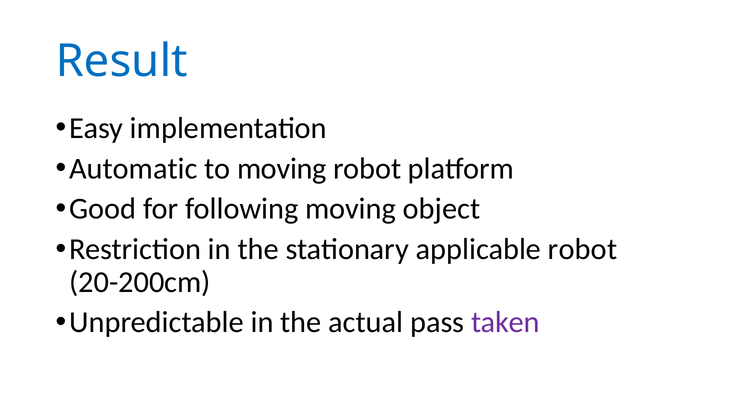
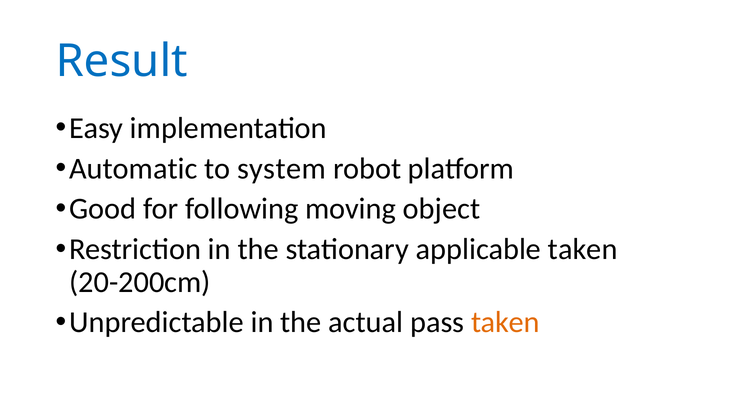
to moving: moving -> system
applicable robot: robot -> taken
taken at (505, 323) colour: purple -> orange
